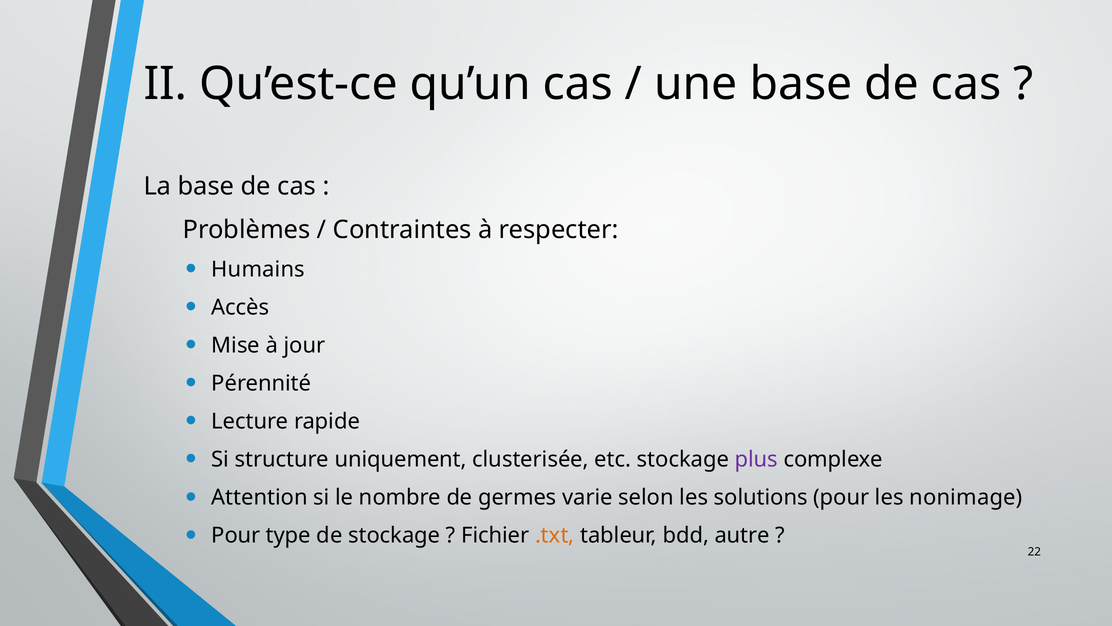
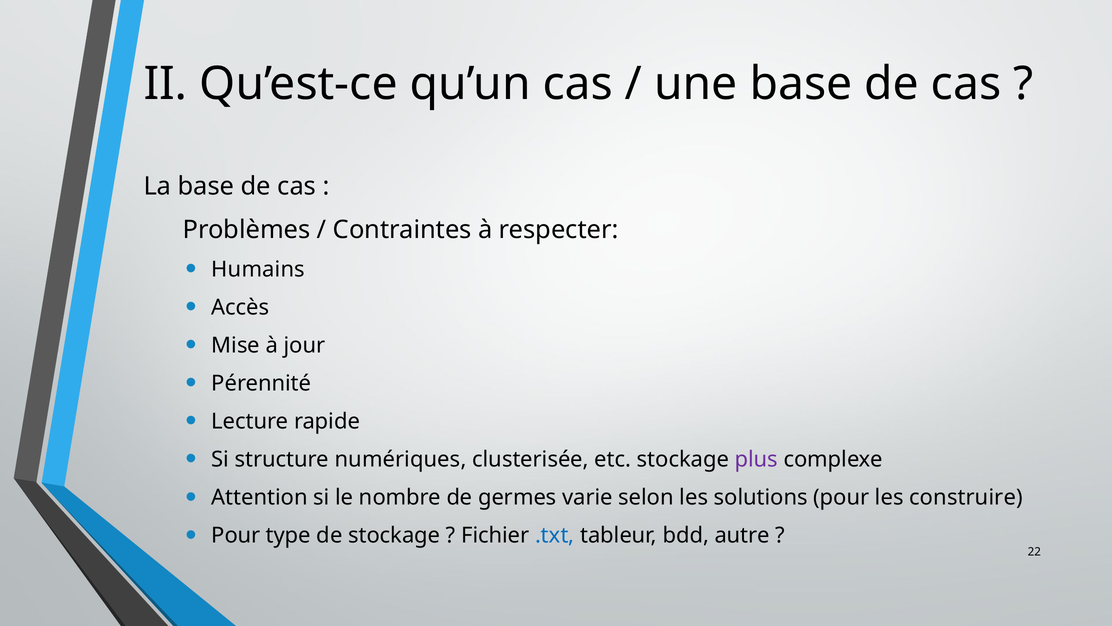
uniquement: uniquement -> numériques
nonimage: nonimage -> construire
.txt colour: orange -> blue
